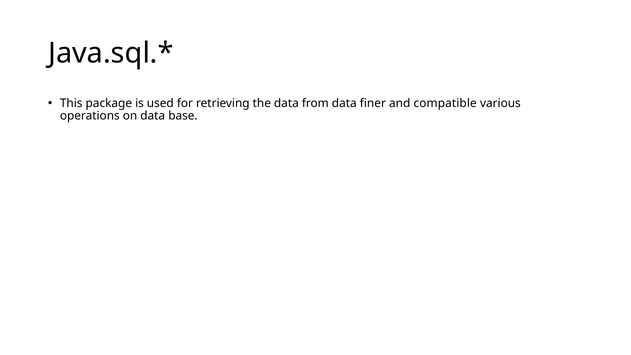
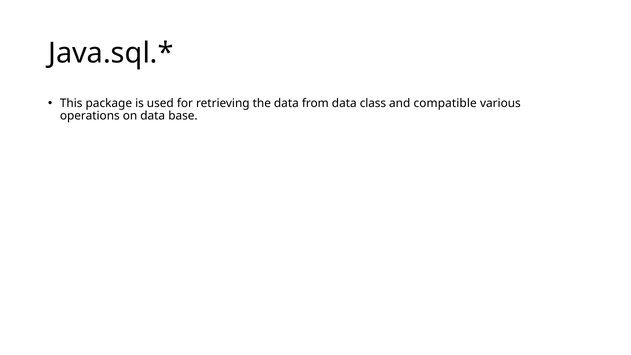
finer: finer -> class
